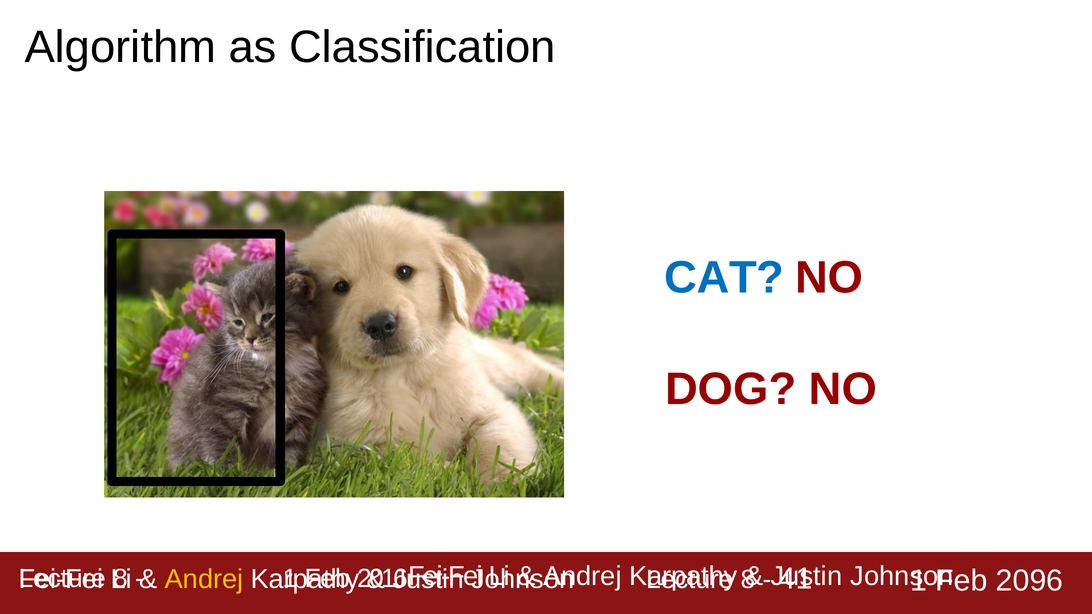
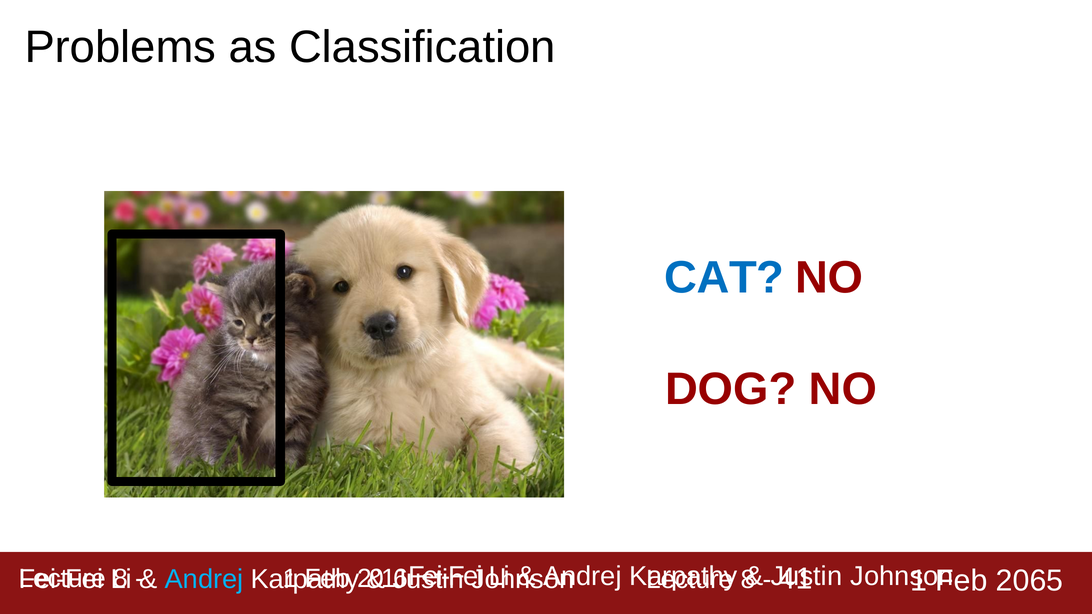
Algorithm: Algorithm -> Problems
Andrej at (204, 580) colour: yellow -> light blue
2096: 2096 -> 2065
